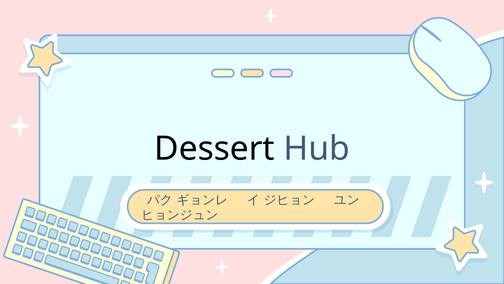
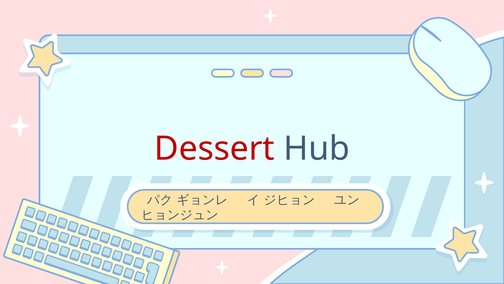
Dessert colour: black -> red
